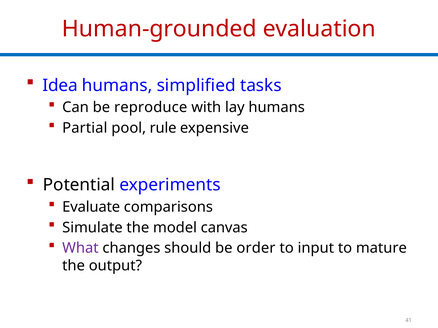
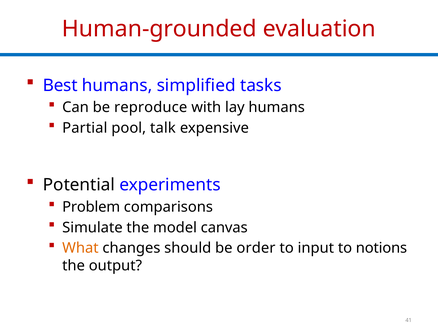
Idea: Idea -> Best
rule: rule -> talk
Evaluate: Evaluate -> Problem
What colour: purple -> orange
mature: mature -> notions
